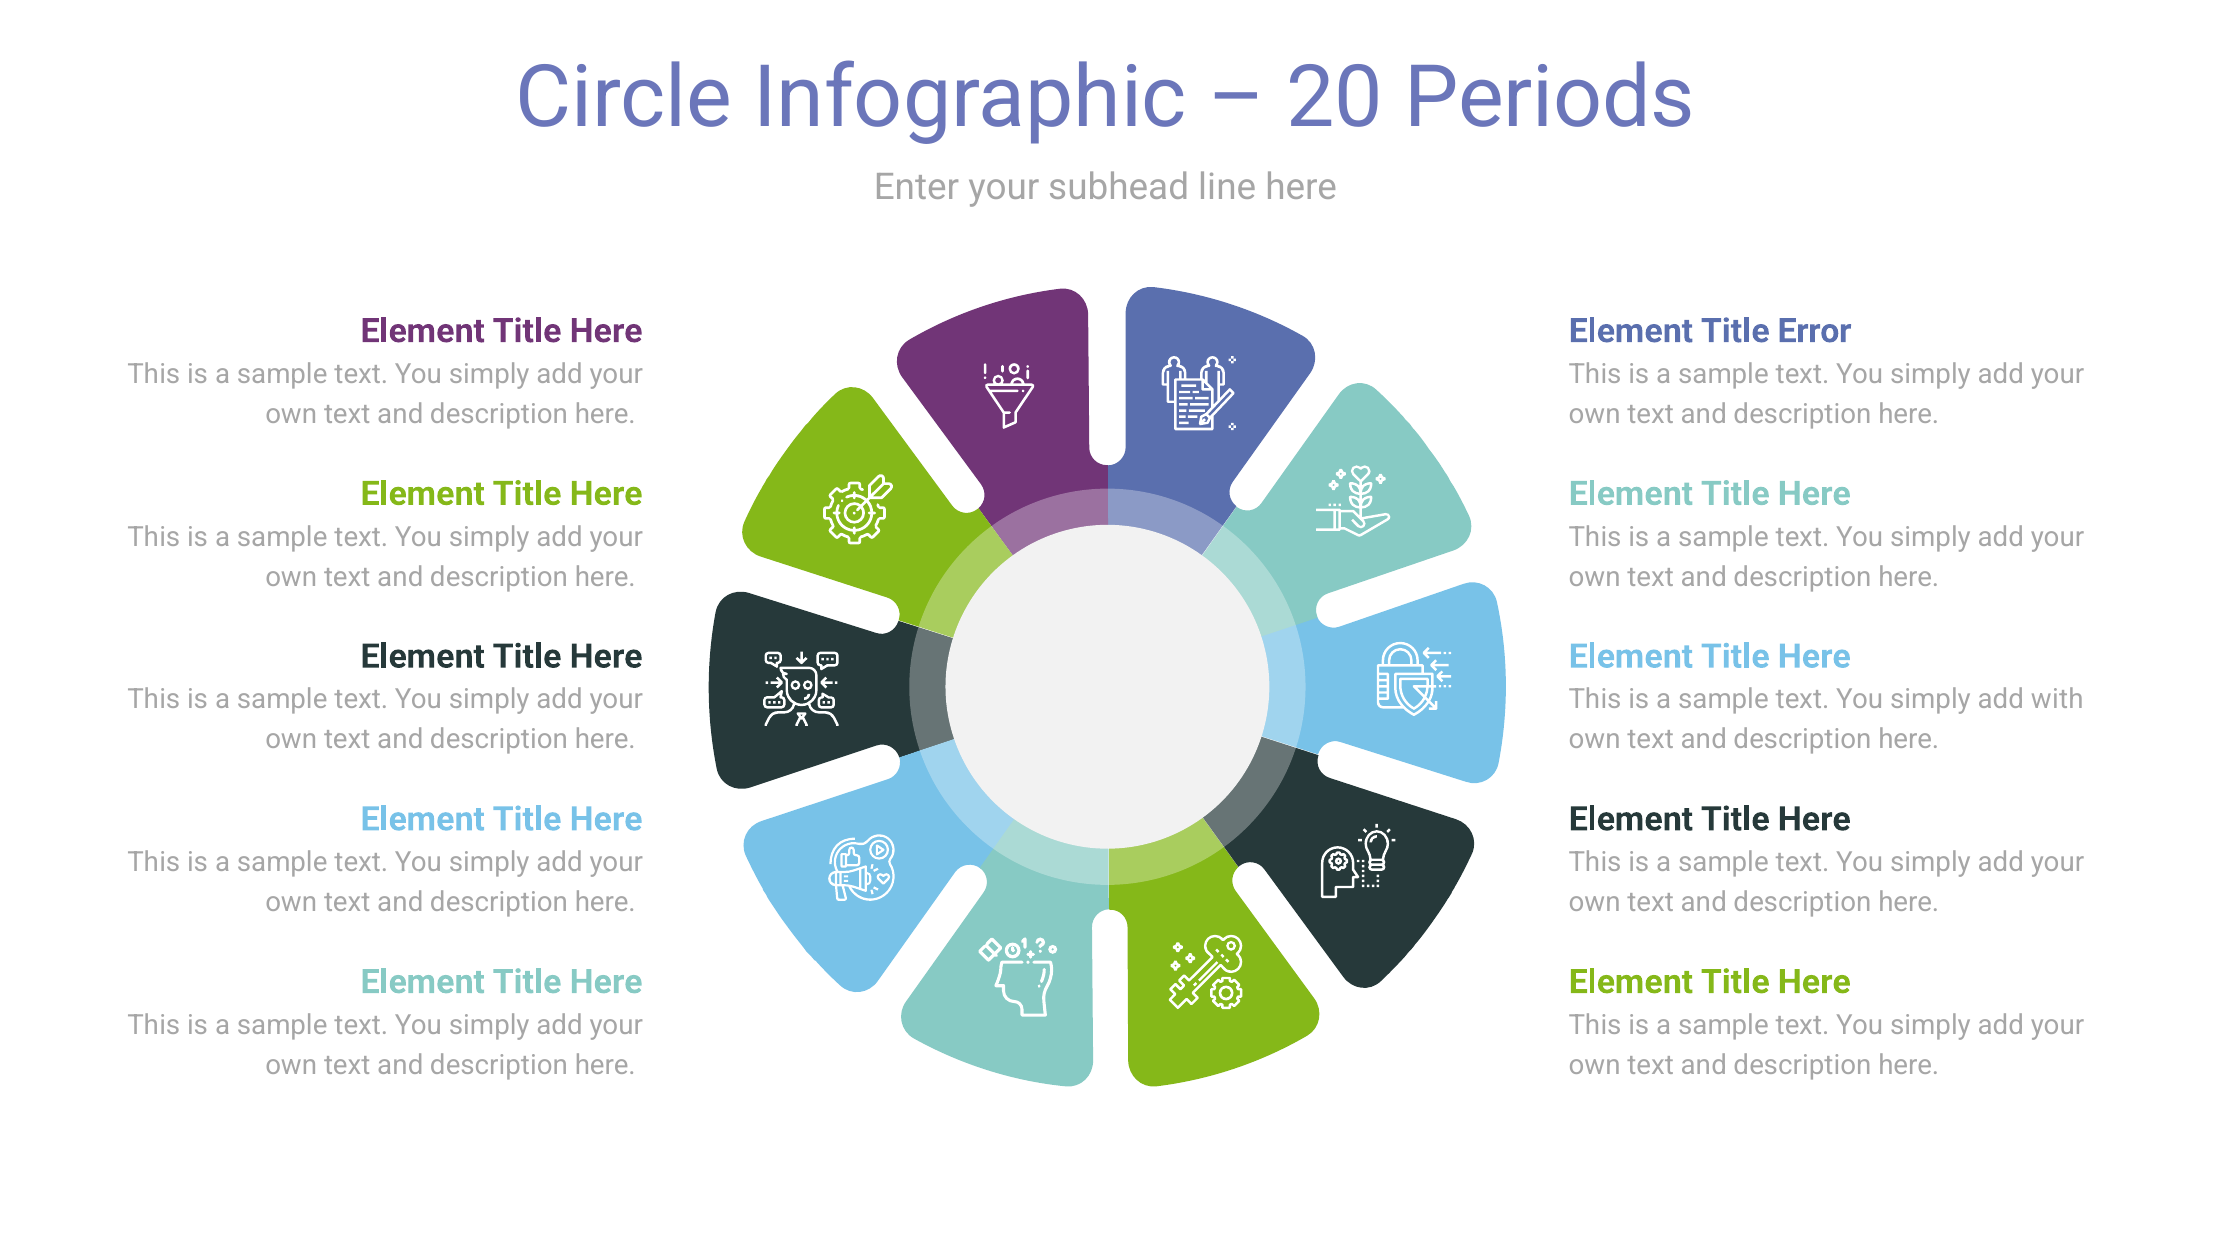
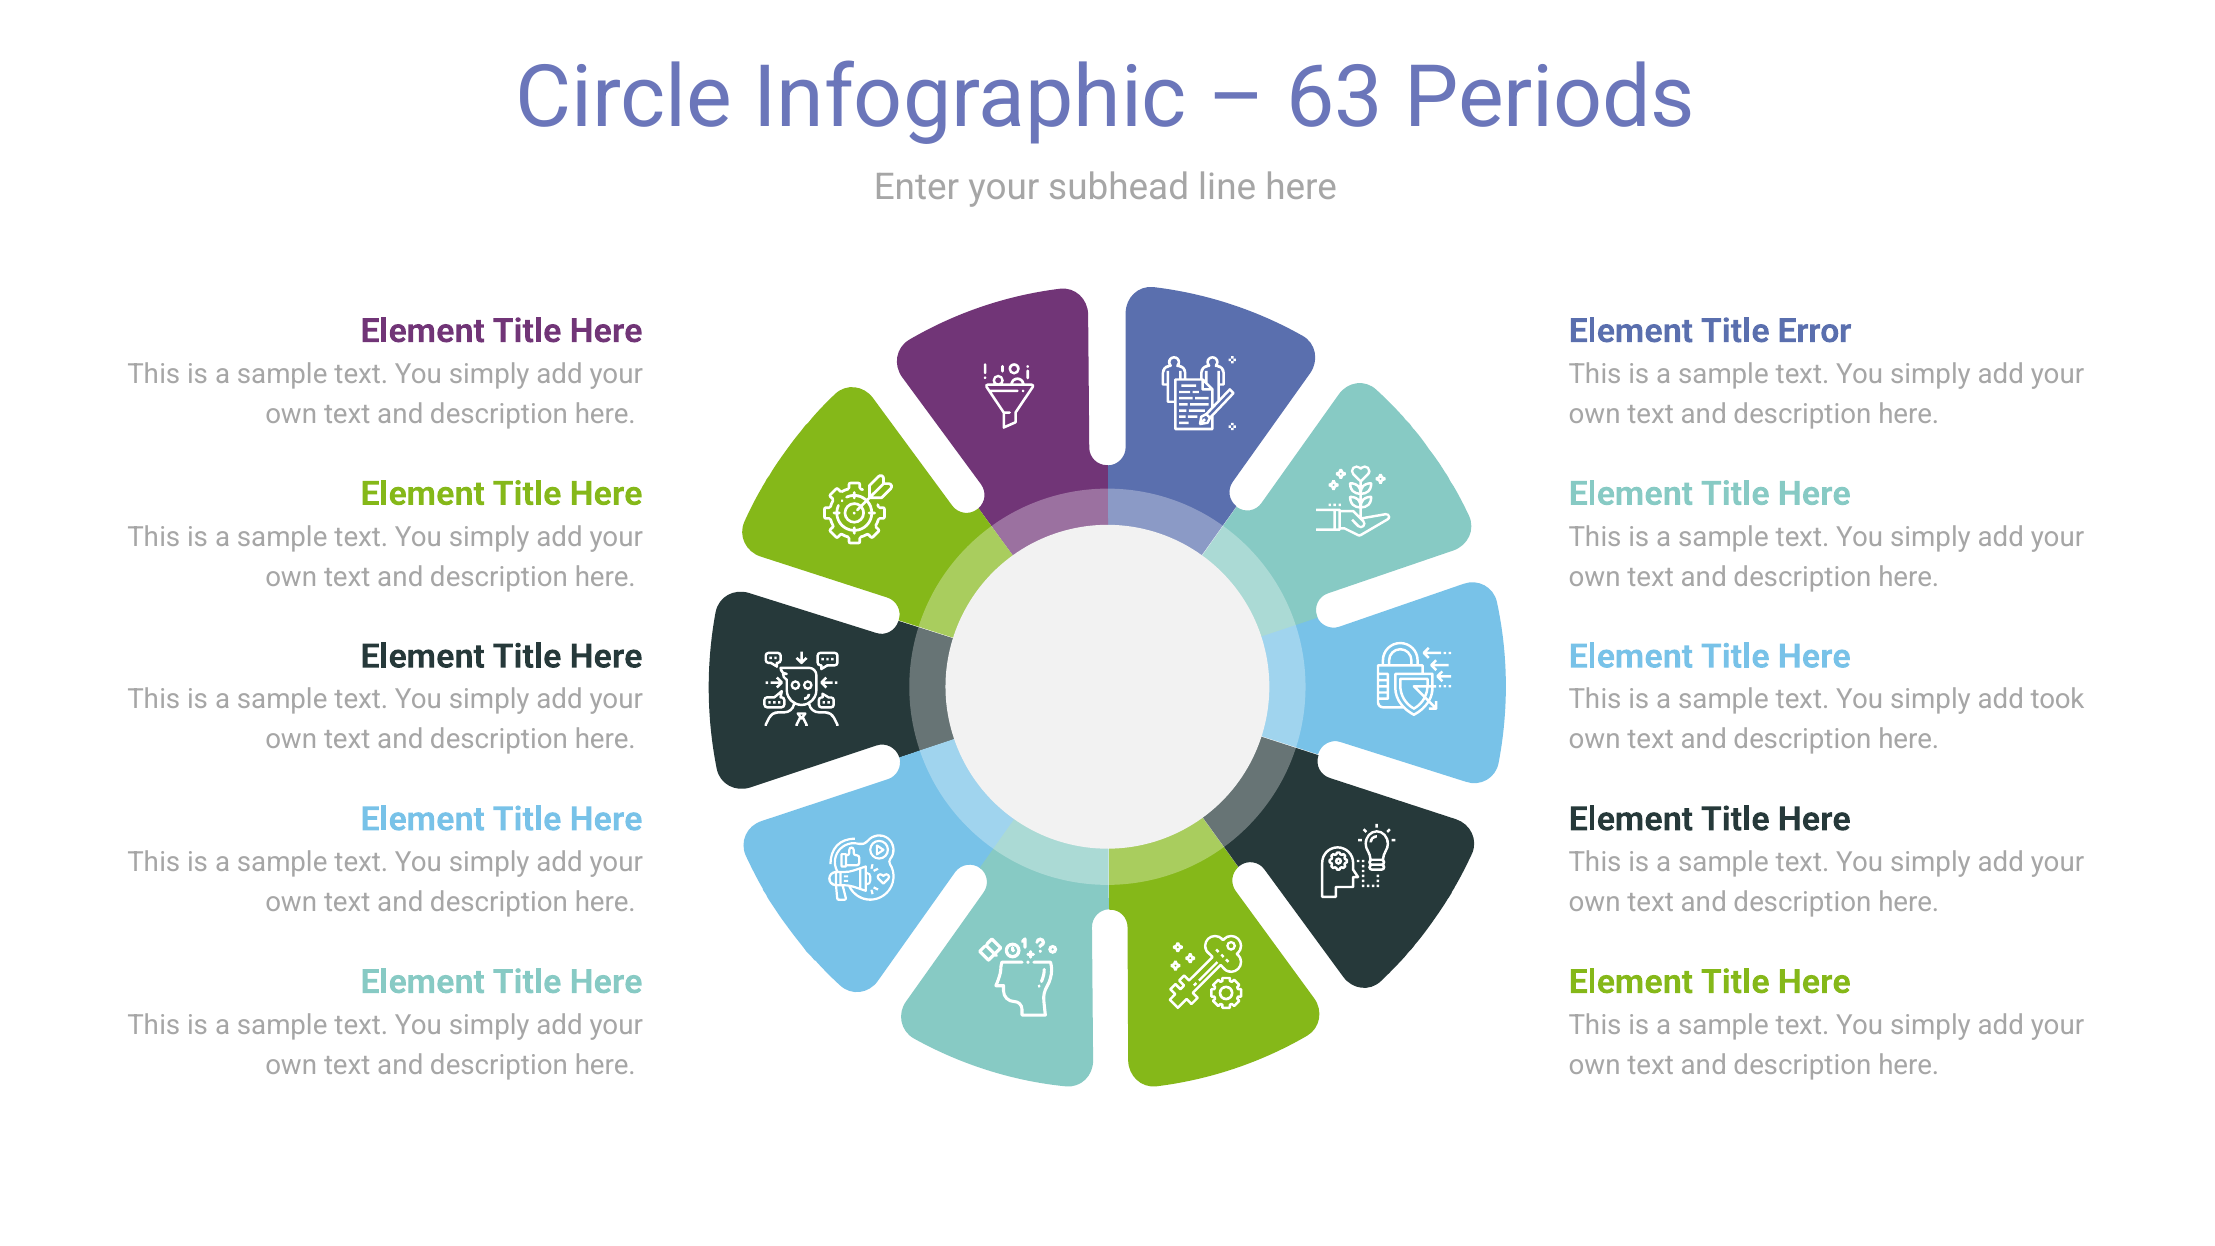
20: 20 -> 63
with: with -> took
